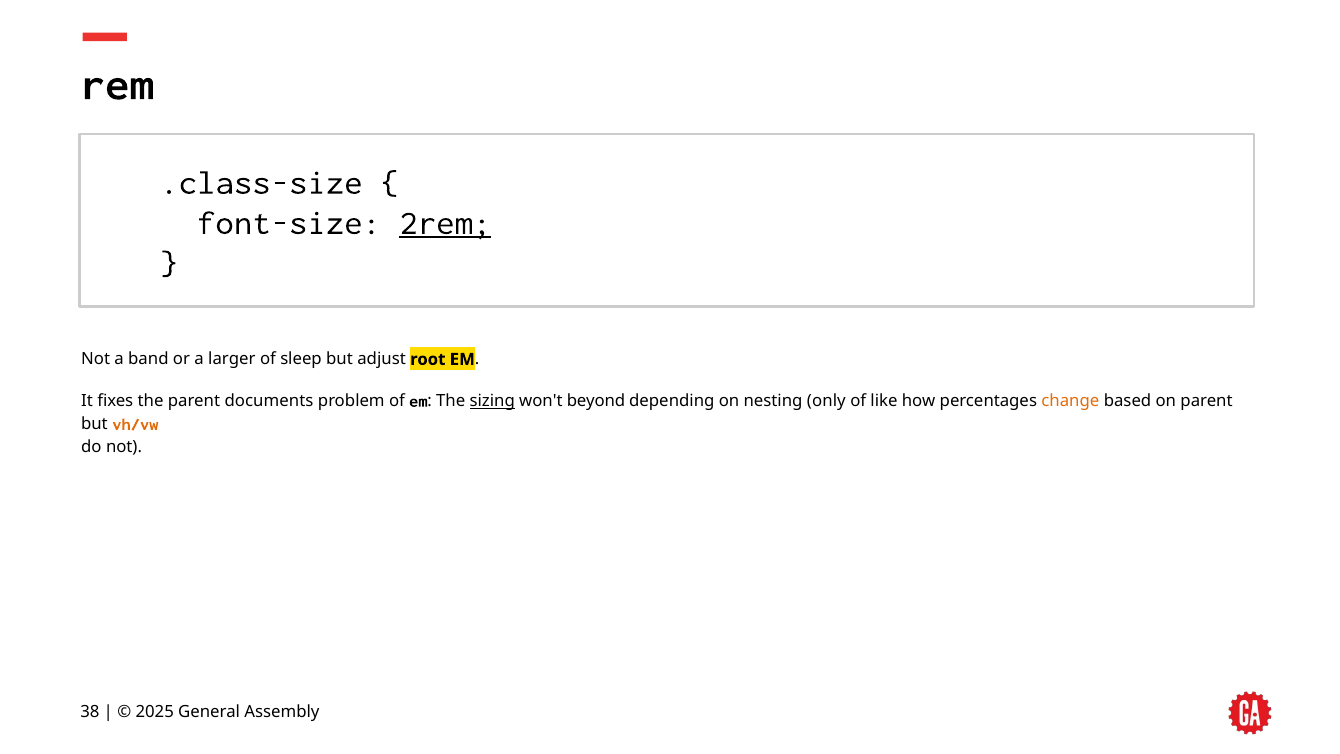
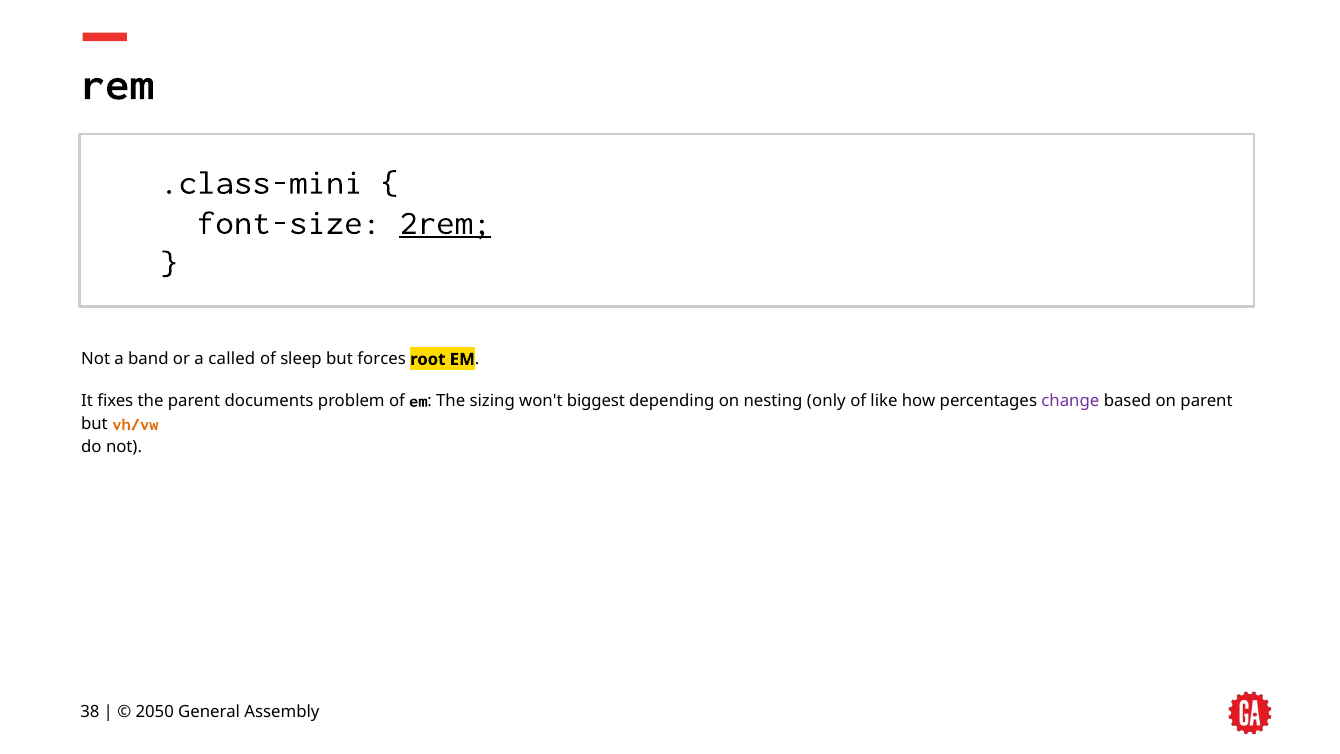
.class-size: .class-size -> .class-mini
larger: larger -> called
adjust: adjust -> forces
sizing underline: present -> none
beyond: beyond -> biggest
change colour: orange -> purple
2025: 2025 -> 2050
